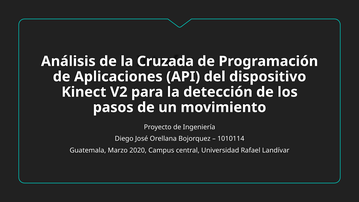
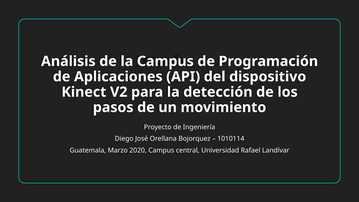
la Cruzada: Cruzada -> Campus
